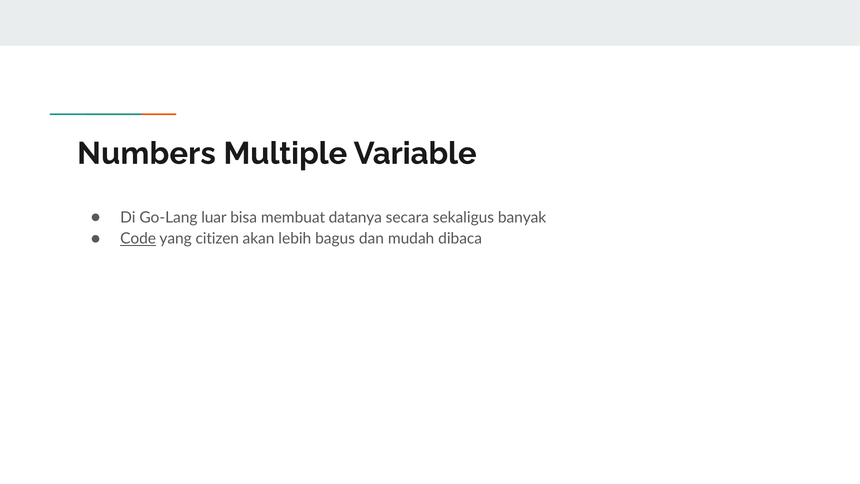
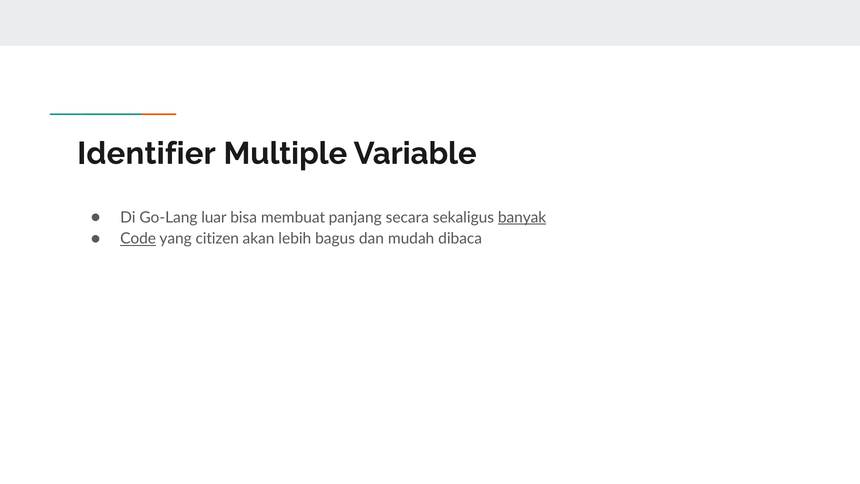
Numbers: Numbers -> Identifier
datanya: datanya -> panjang
banyak underline: none -> present
